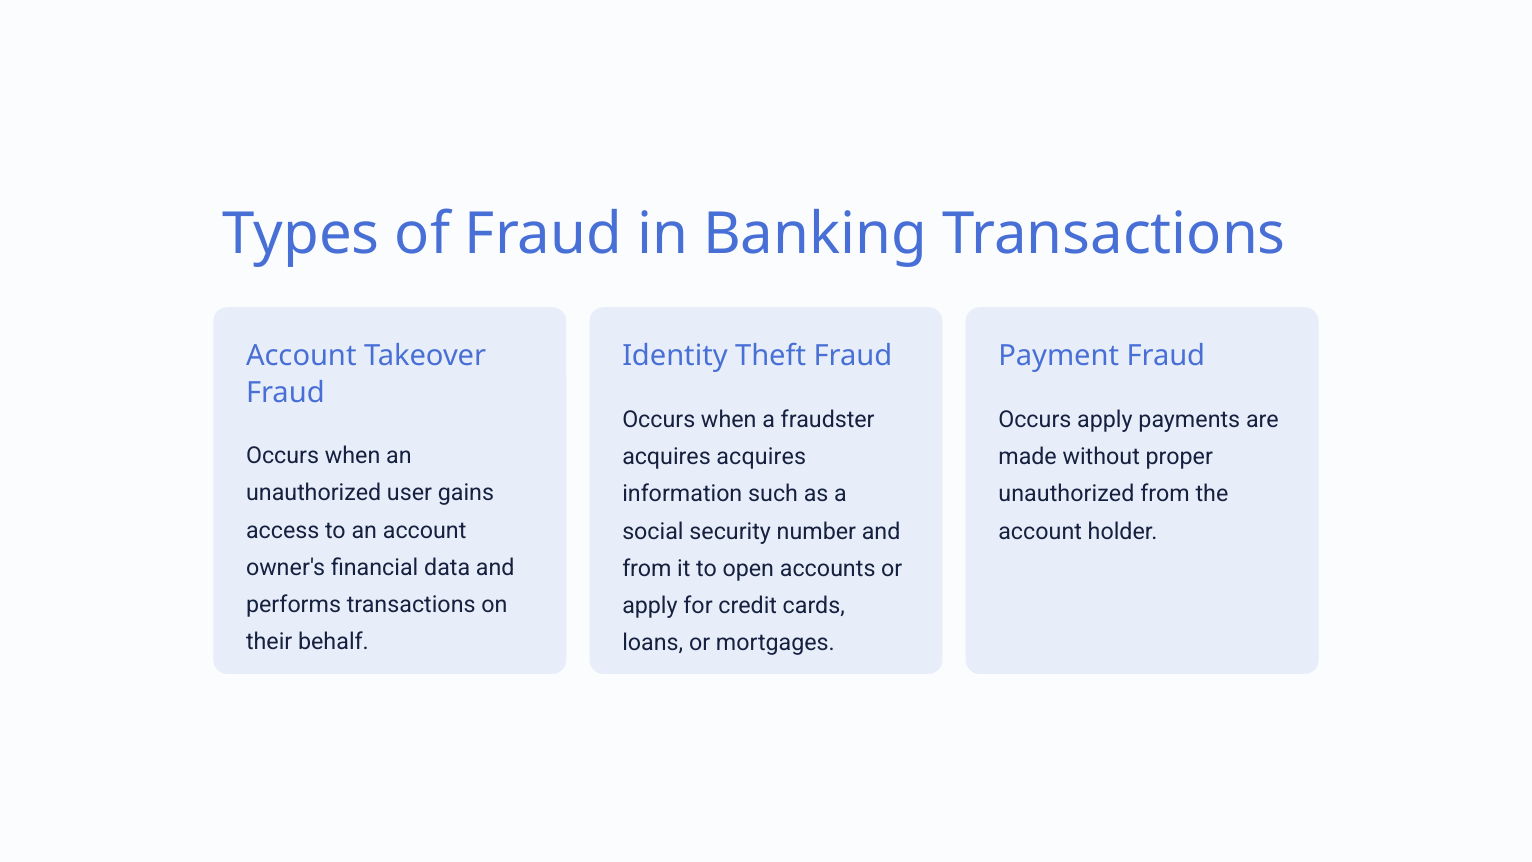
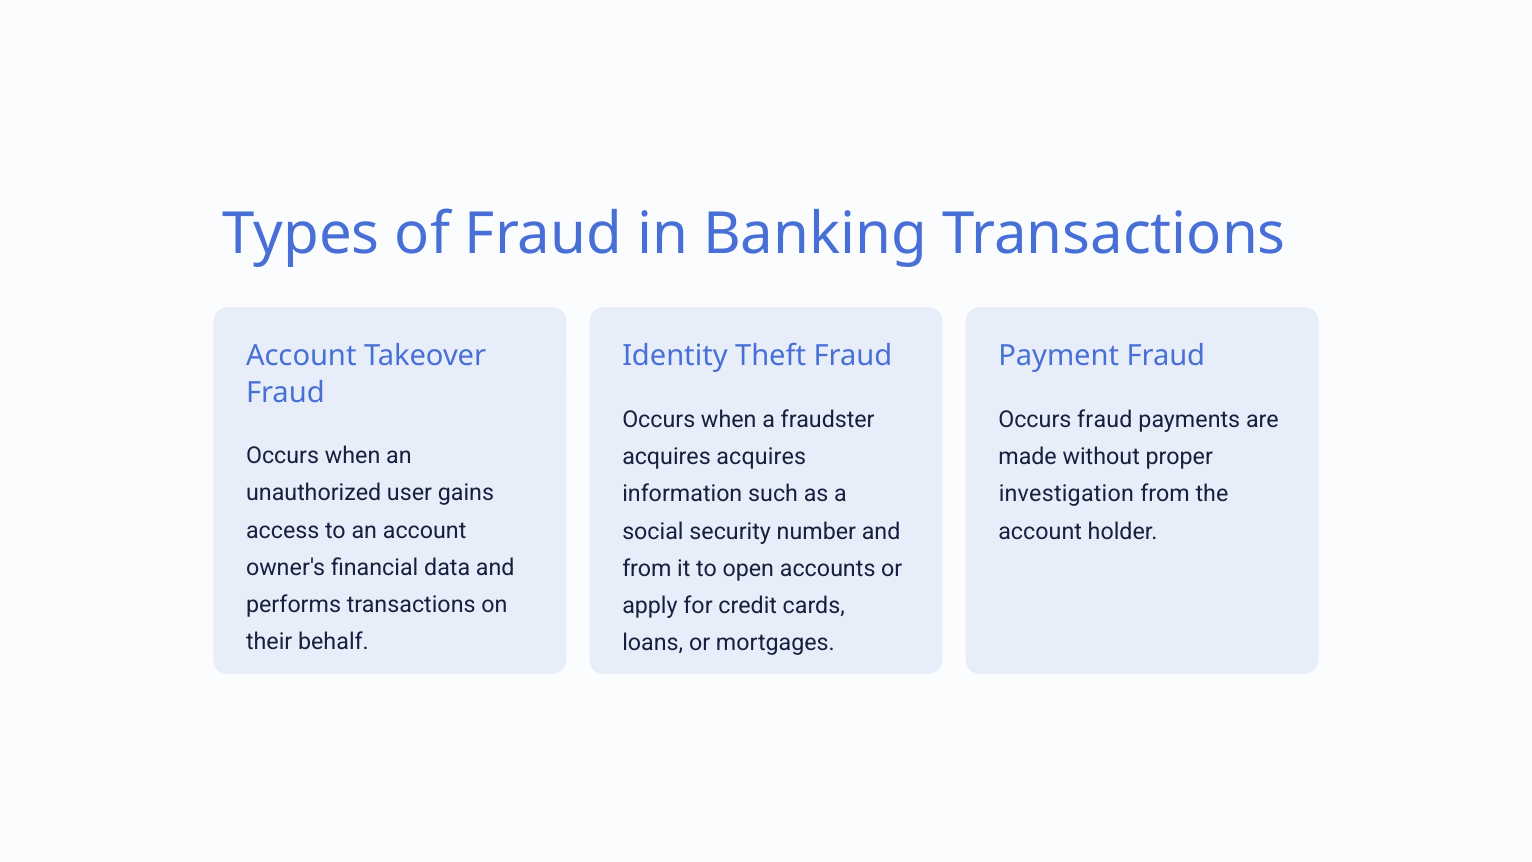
Occurs apply: apply -> fraud
unauthorized at (1066, 494): unauthorized -> investigation
